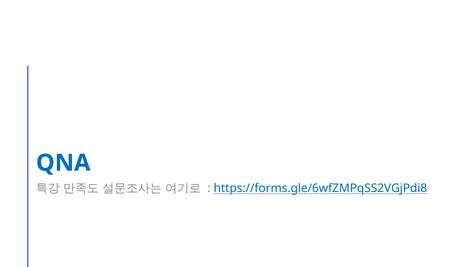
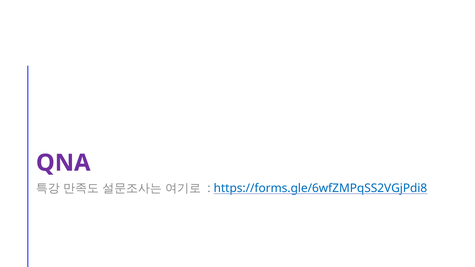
QNA colour: blue -> purple
